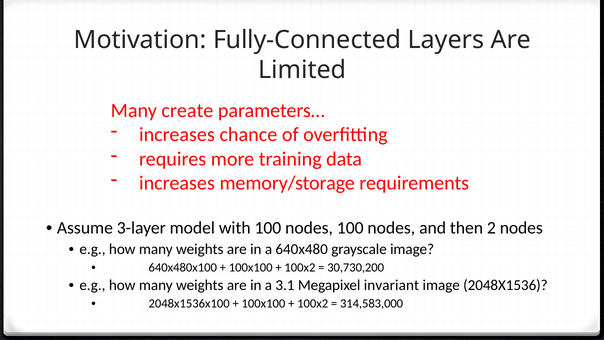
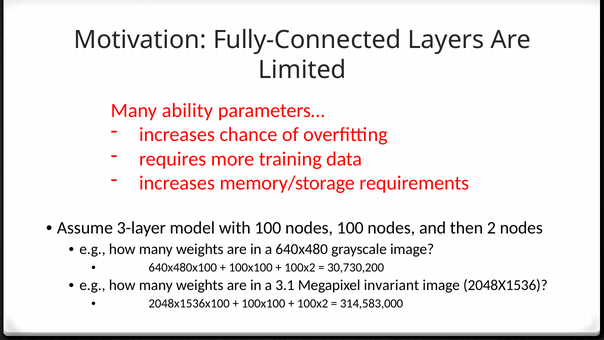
create: create -> ability
